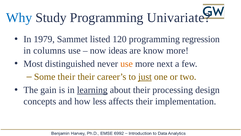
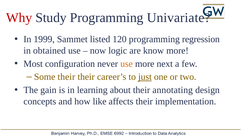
Why colour: blue -> red
1979: 1979 -> 1999
columns: columns -> obtained
ideas: ideas -> logic
distinguished: distinguished -> configuration
learning underline: present -> none
processing: processing -> annotating
less: less -> like
